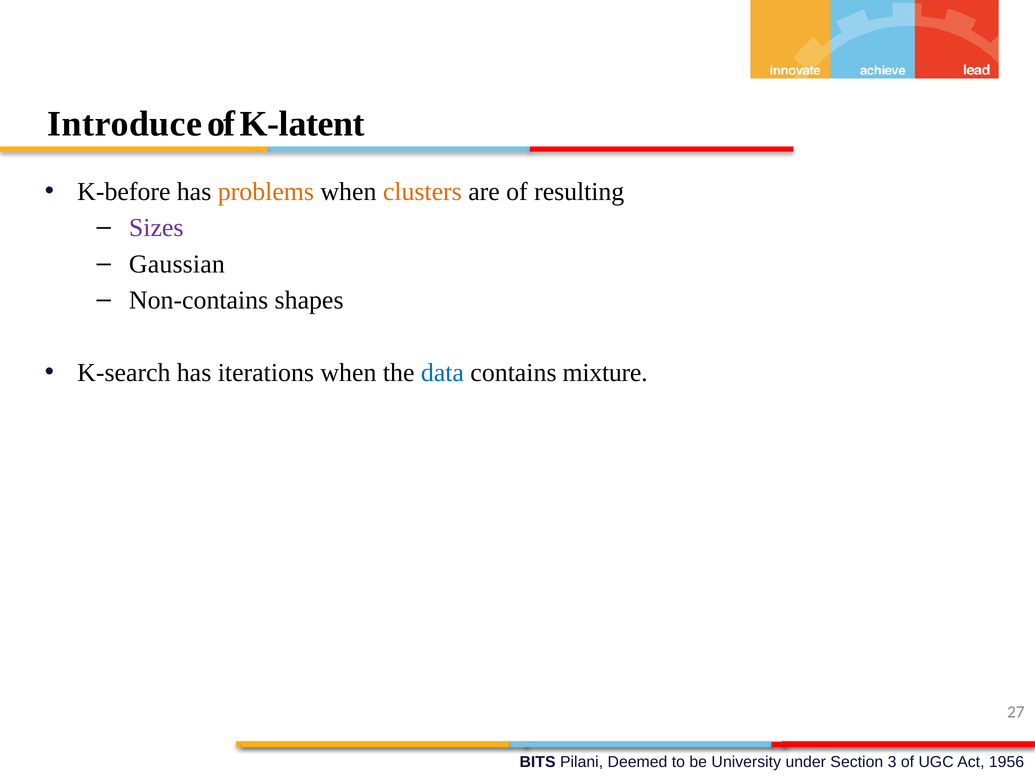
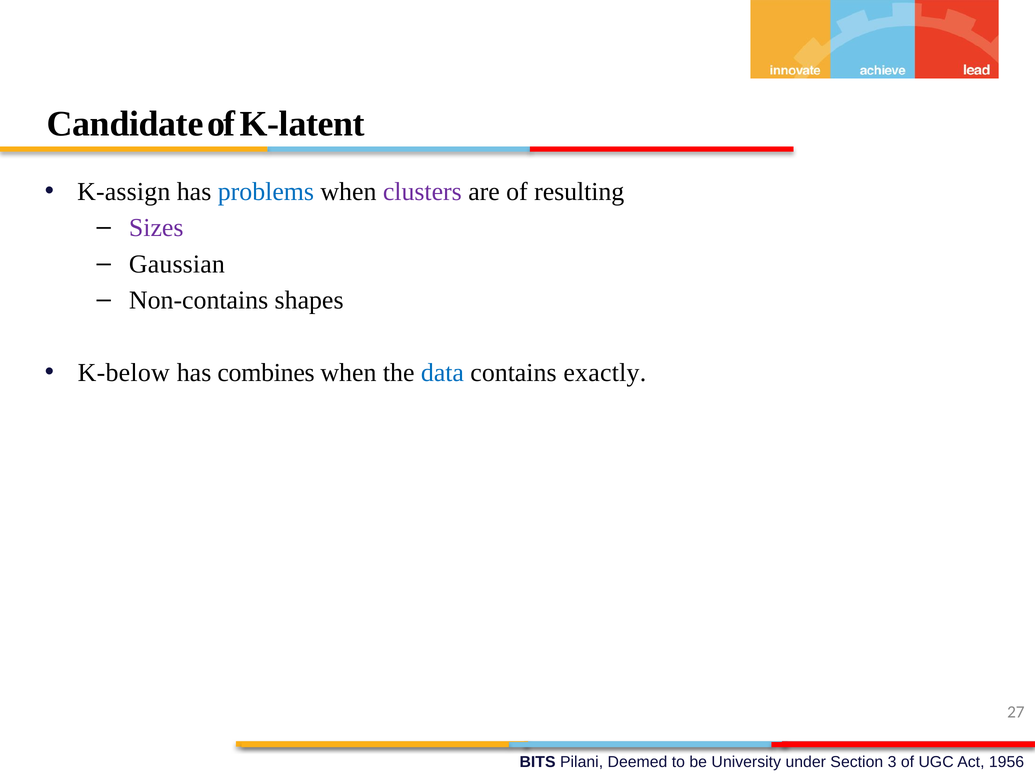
Introduce: Introduce -> Candidate
K-before: K-before -> K-assign
problems colour: orange -> blue
clusters colour: orange -> purple
K-search: K-search -> K-below
iterations: iterations -> combines
mixture: mixture -> exactly
